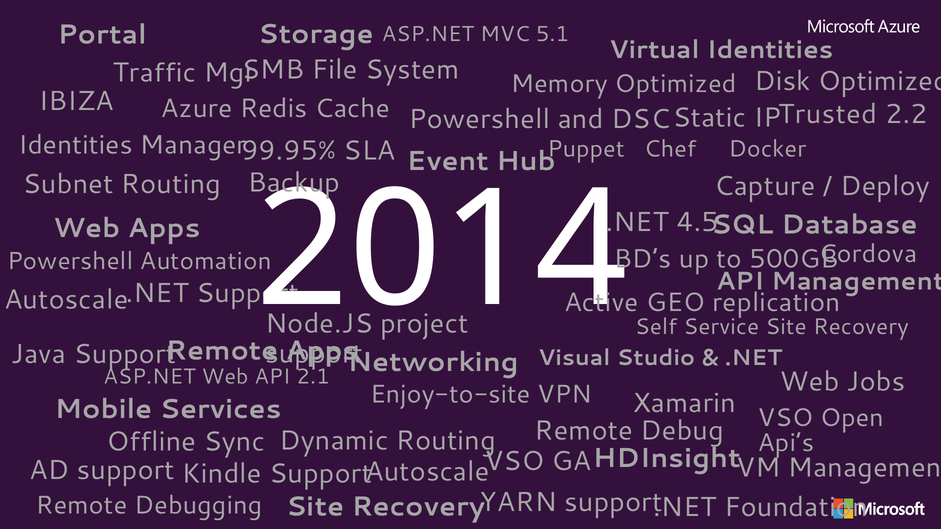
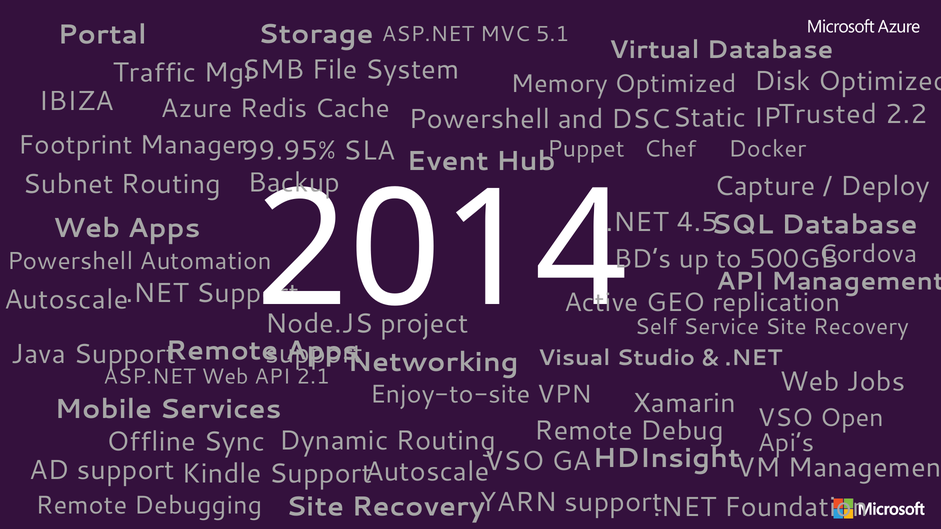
Virtual Identities: Identities -> Database
Identities at (76, 145): Identities -> Footprint
